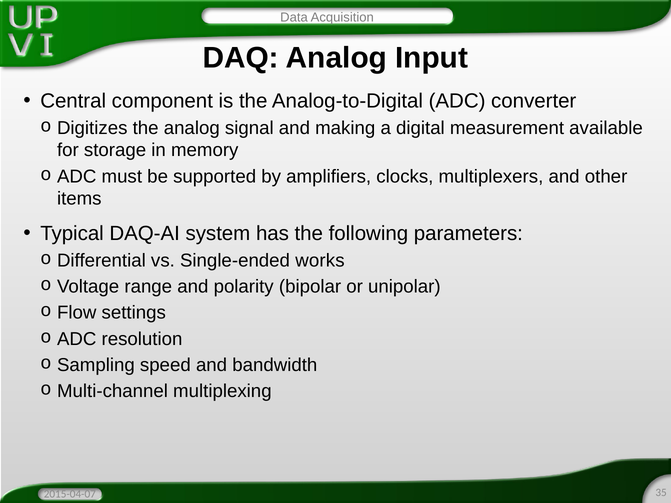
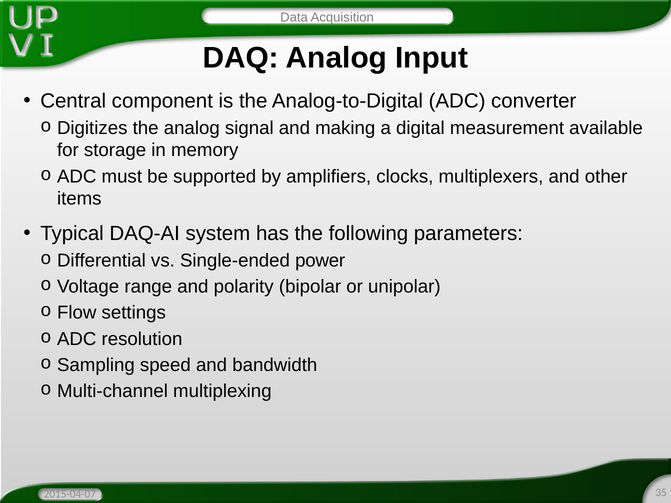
works: works -> power
